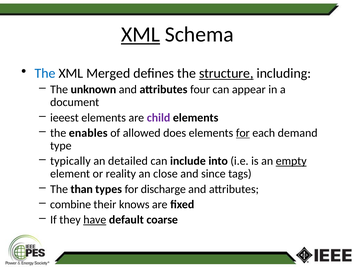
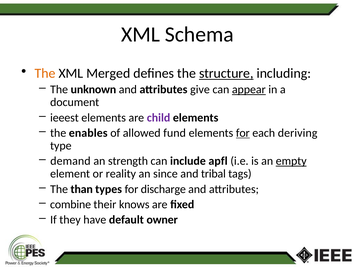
XML at (140, 34) underline: present -> none
The at (45, 73) colour: blue -> orange
four: four -> give
appear underline: none -> present
does: does -> fund
demand: demand -> deriving
typically: typically -> demand
detailed: detailed -> strength
into: into -> apfl
close: close -> since
since: since -> tribal
have underline: present -> none
coarse: coarse -> owner
